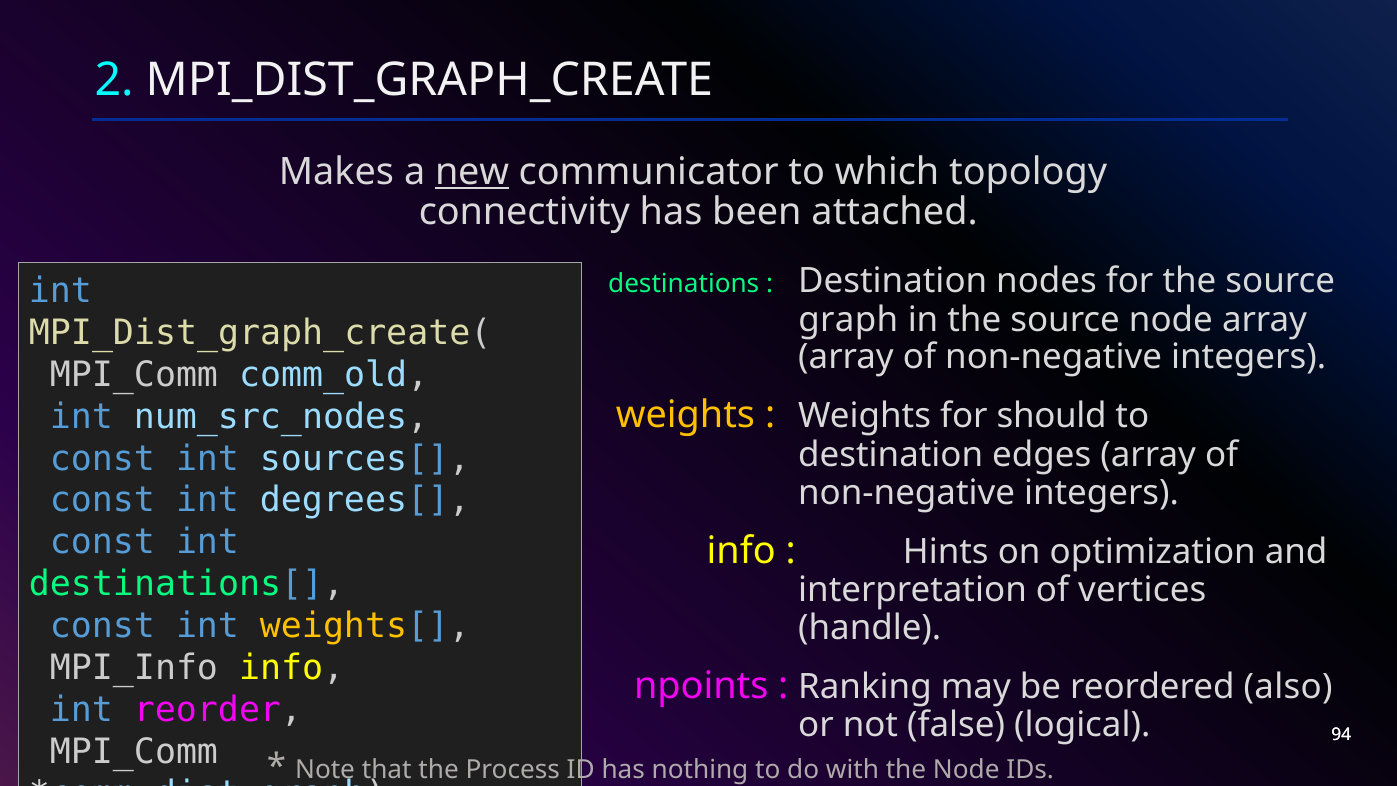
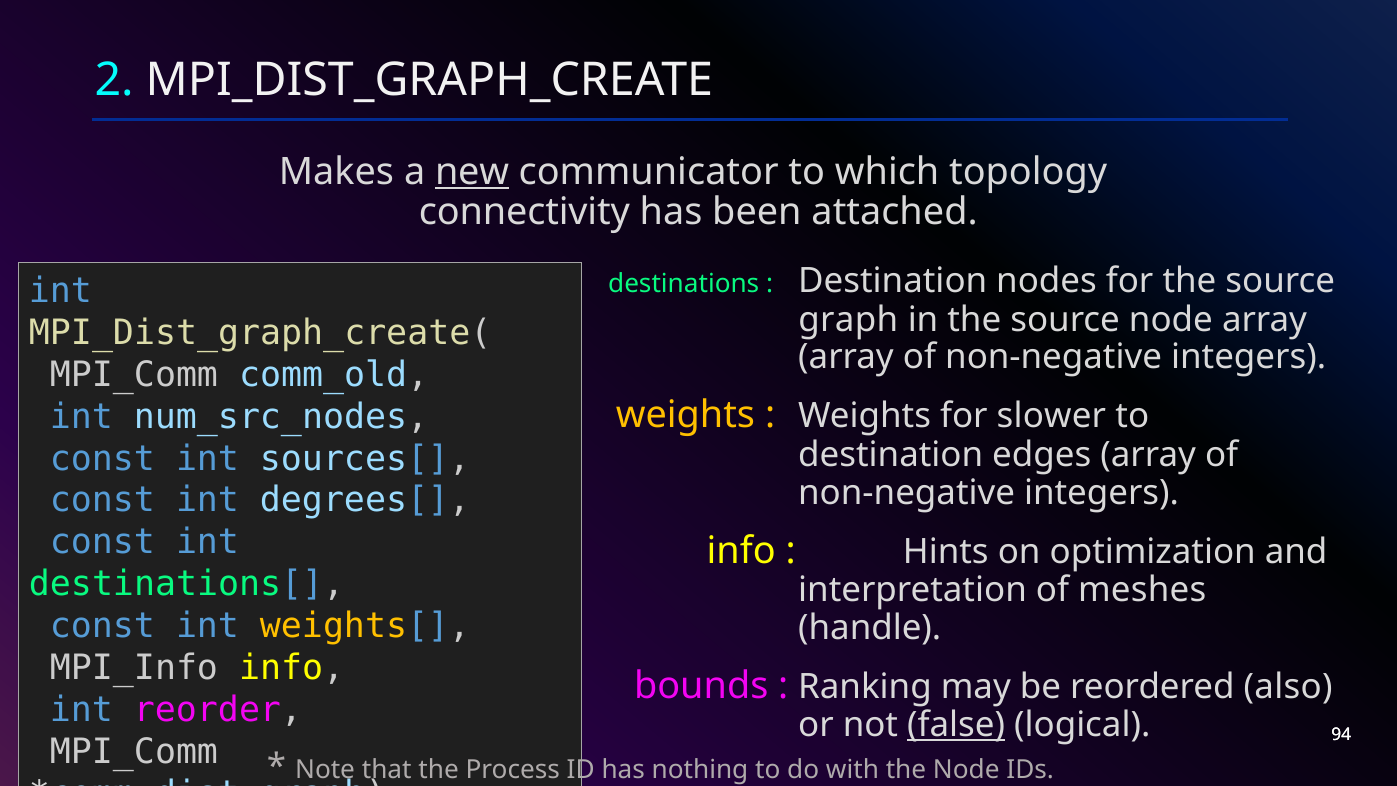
should: should -> slower
vertices: vertices -> meshes
npoints: npoints -> bounds
false underline: none -> present
